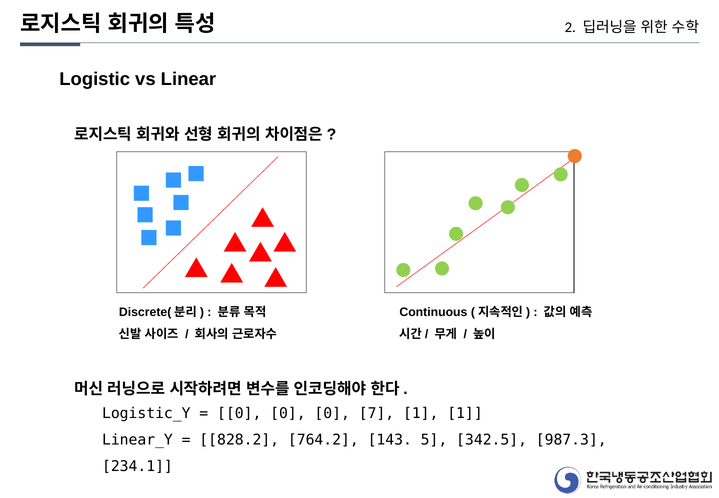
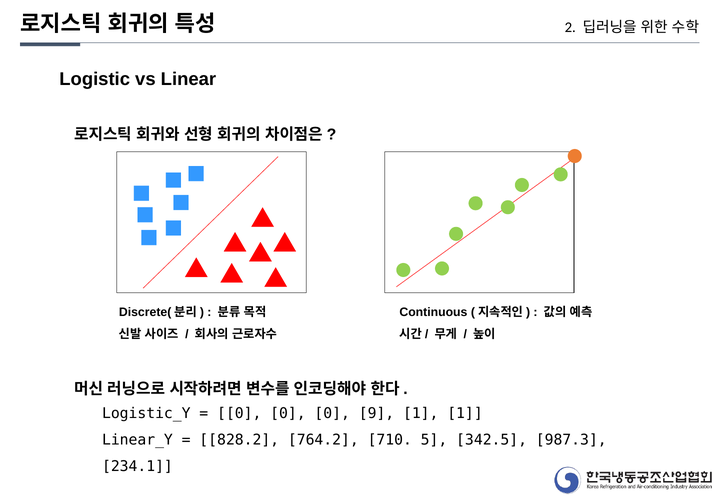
7: 7 -> 9
143: 143 -> 710
